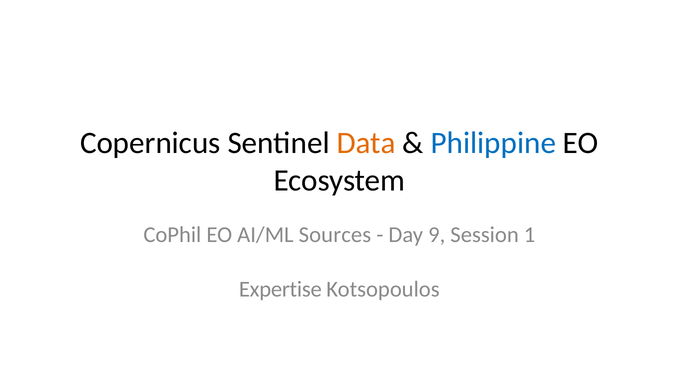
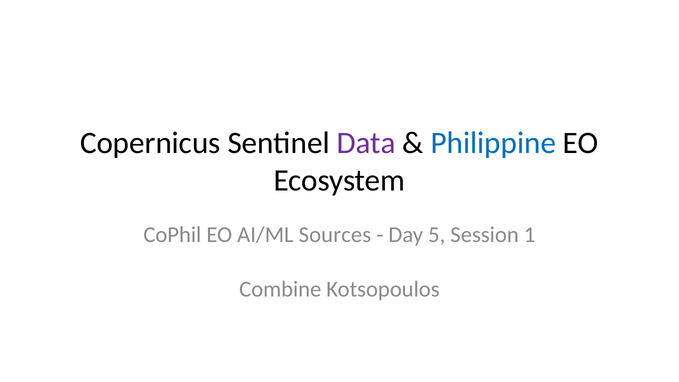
Data colour: orange -> purple
9: 9 -> 5
Expertise: Expertise -> Combine
